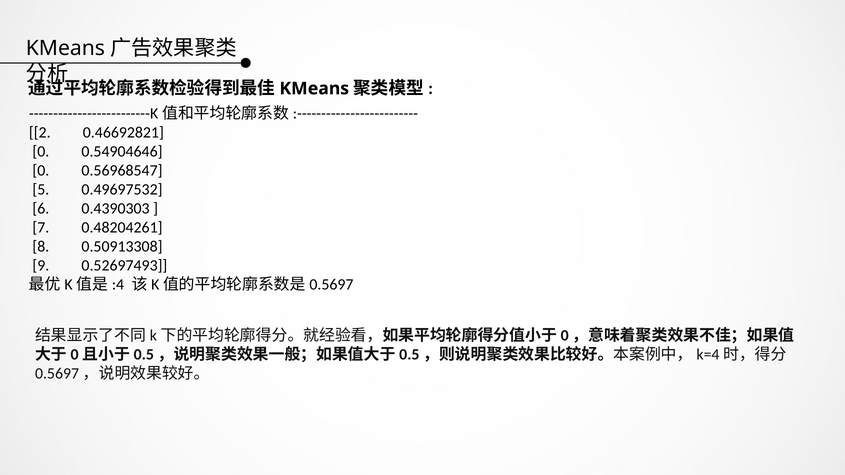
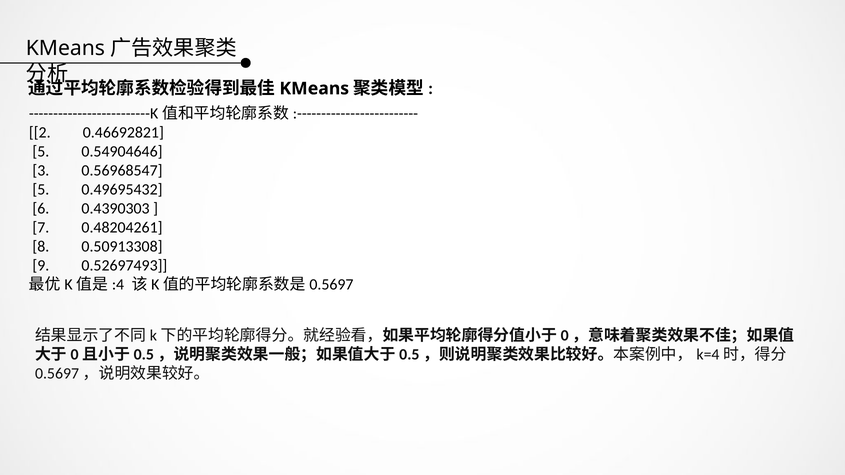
0 at (41, 152): 0 -> 5
0 at (41, 171): 0 -> 3
0.49697532: 0.49697532 -> 0.49695432
